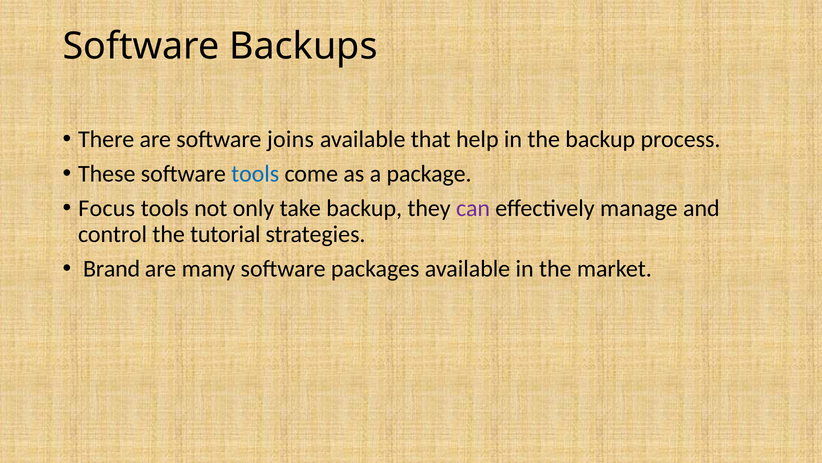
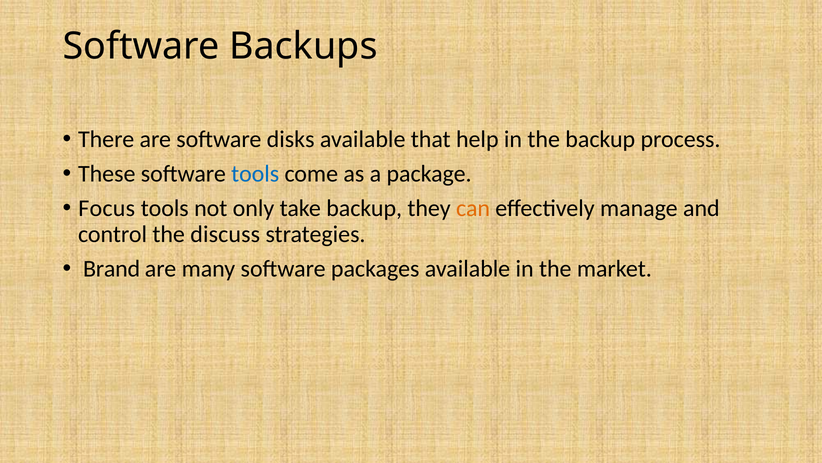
joins: joins -> disks
can colour: purple -> orange
tutorial: tutorial -> discuss
